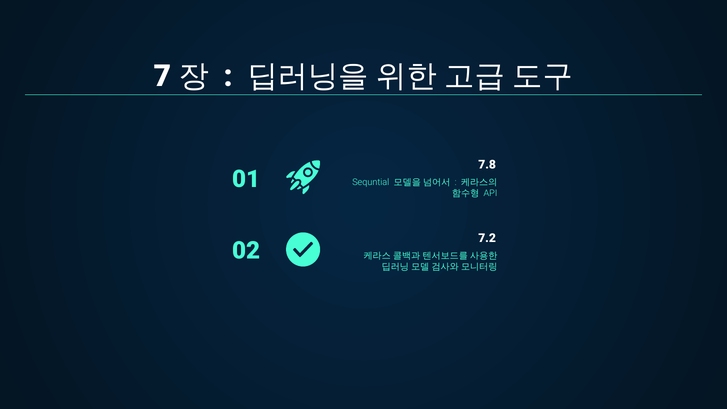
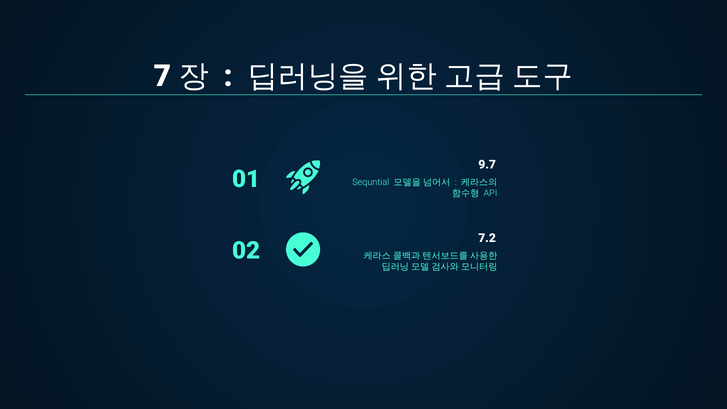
7.8: 7.8 -> 9.7
